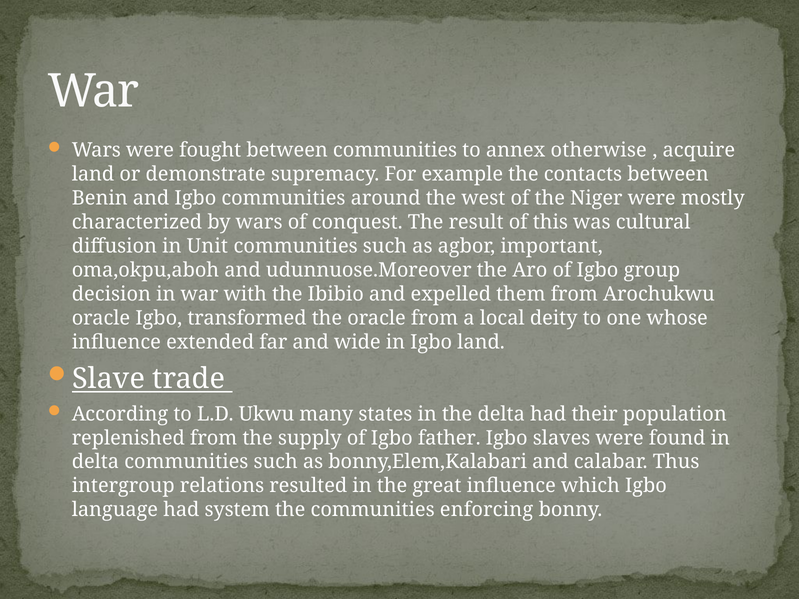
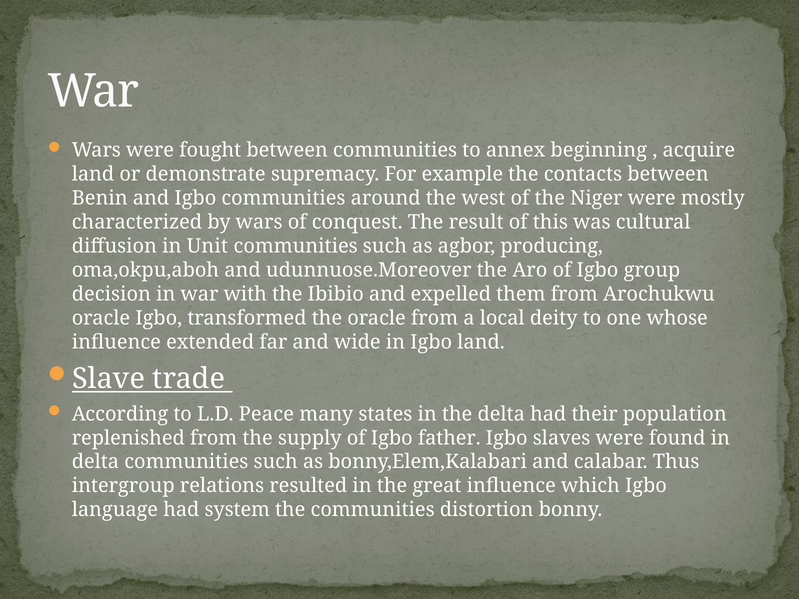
otherwise: otherwise -> beginning
important: important -> producing
Ukwu: Ukwu -> Peace
enforcing: enforcing -> distortion
